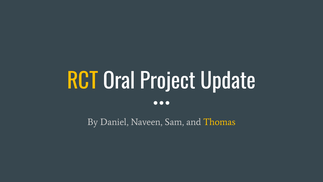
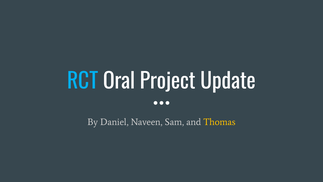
RCT colour: yellow -> light blue
